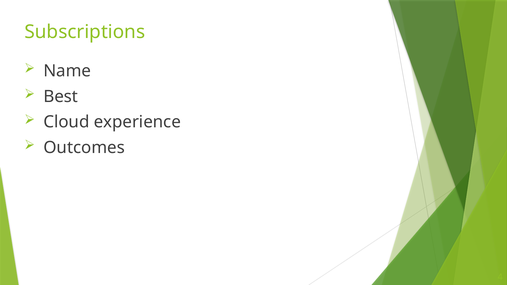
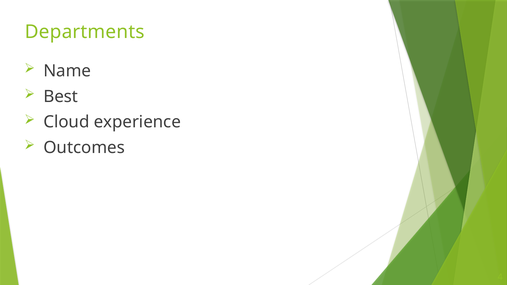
Subscriptions: Subscriptions -> Departments
